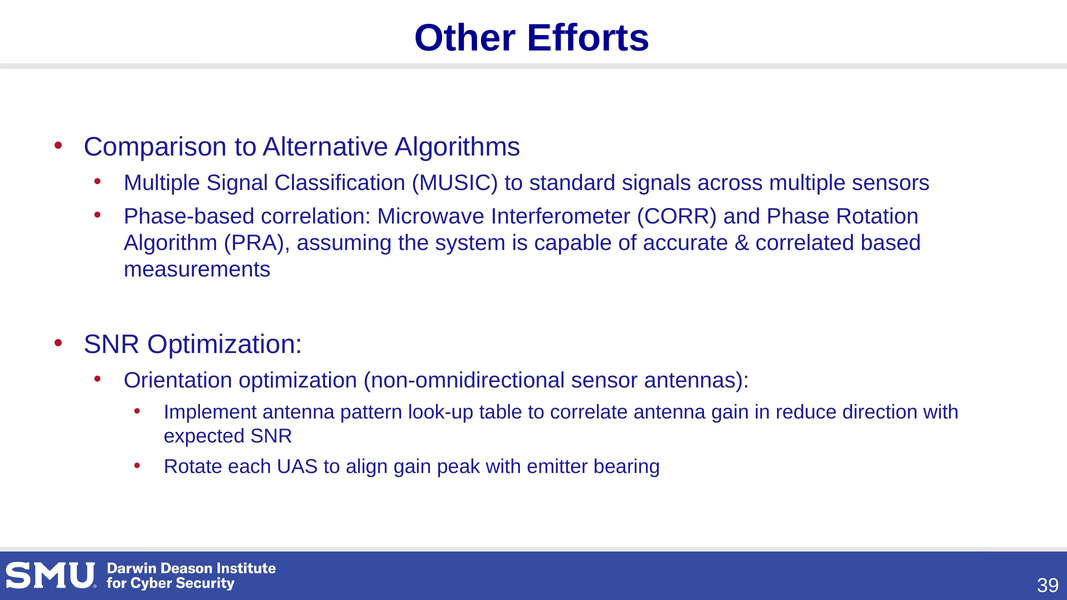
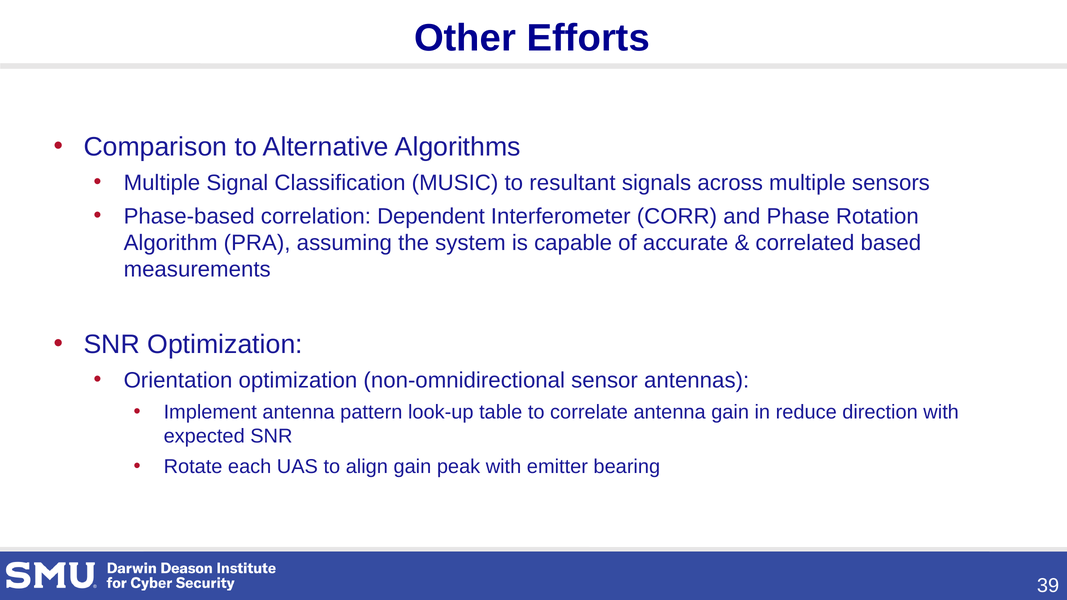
standard: standard -> resultant
Microwave: Microwave -> Dependent
